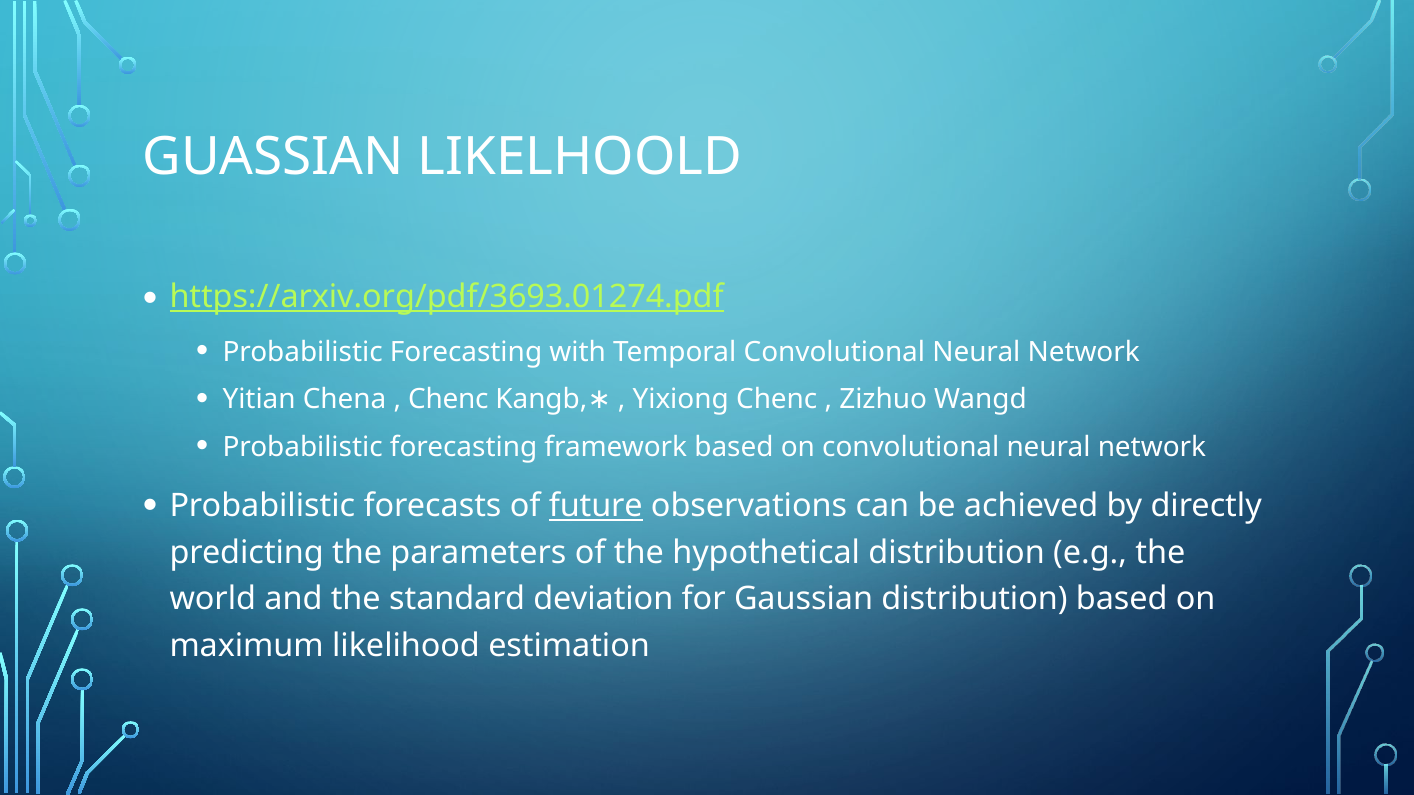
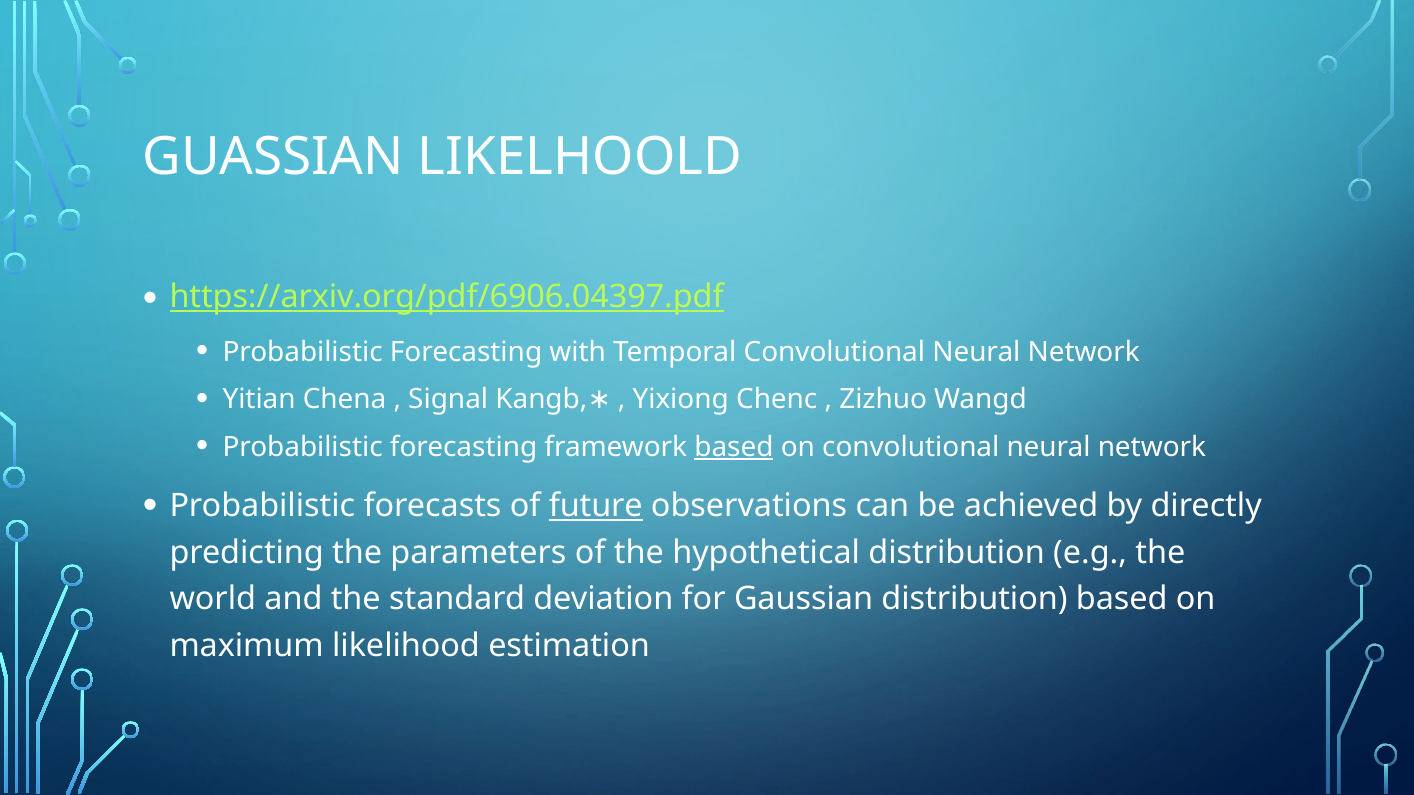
https://arxiv.org/pdf/3693.01274.pdf: https://arxiv.org/pdf/3693.01274.pdf -> https://arxiv.org/pdf/6906.04397.pdf
Chenc at (448, 400): Chenc -> Signal
based at (734, 447) underline: none -> present
